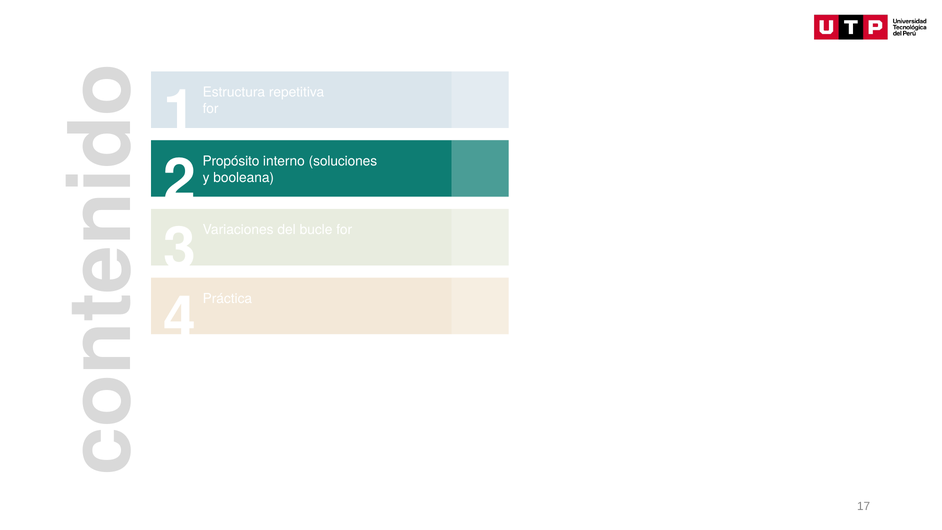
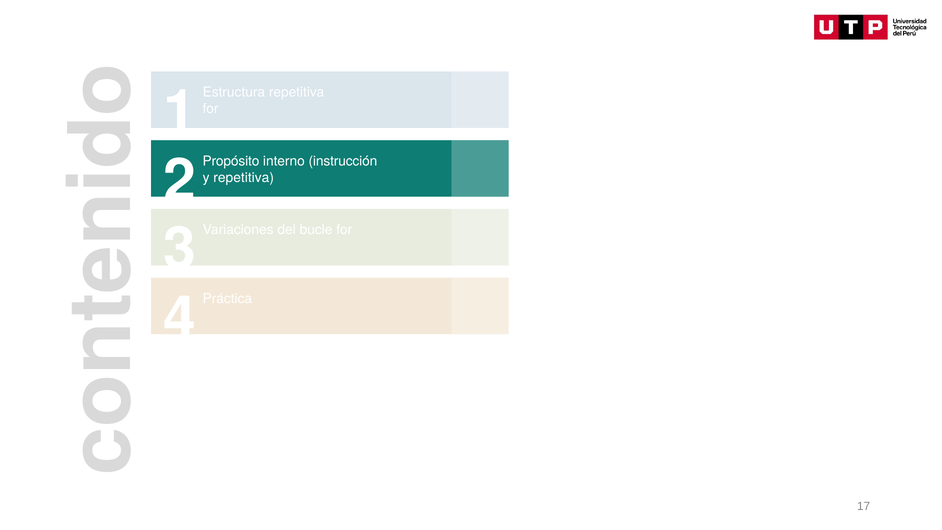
soluciones: soluciones -> instrucción
y booleana: booleana -> repetitiva
